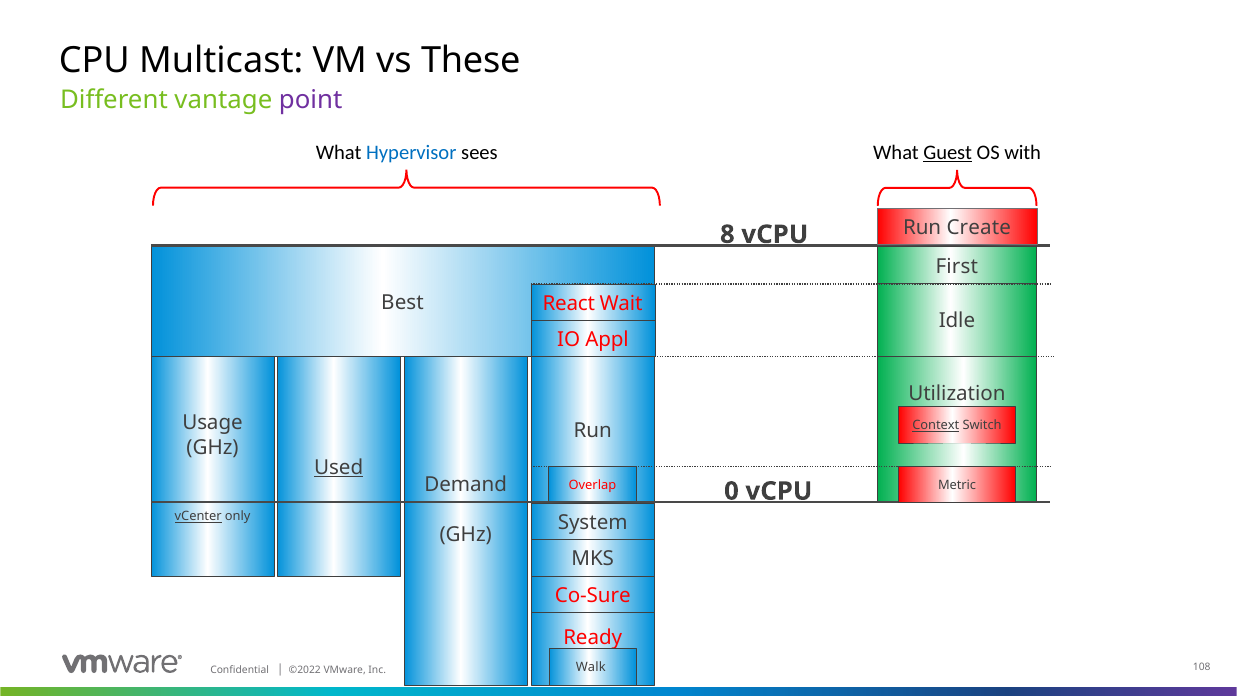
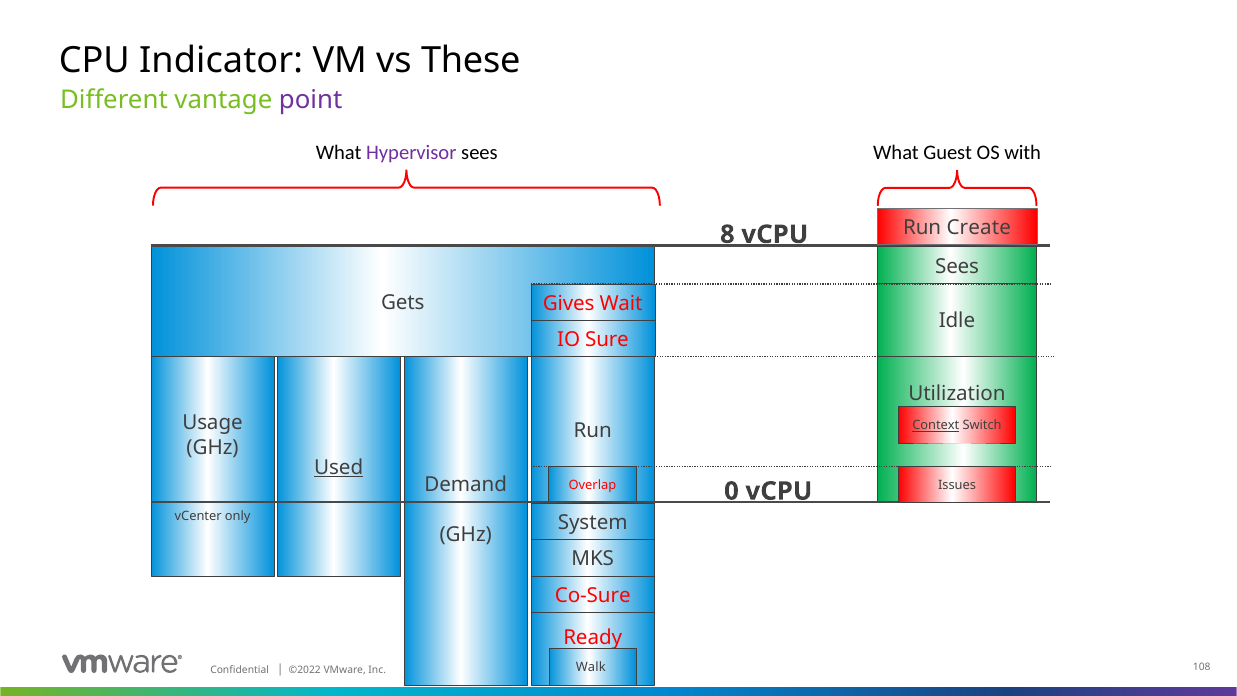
Multicast: Multicast -> Indicator
Guest underline: present -> none
Hypervisor colour: blue -> purple
First at (957, 266): First -> Sees
Best: Best -> Gets
React: React -> Gives
Appl: Appl -> Sure
Metric: Metric -> Issues
vCenter underline: present -> none
